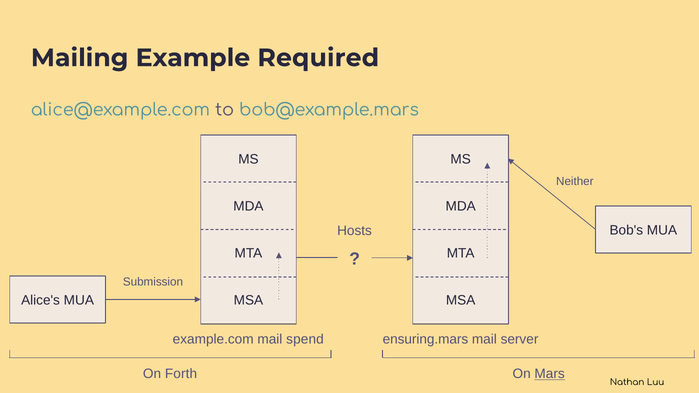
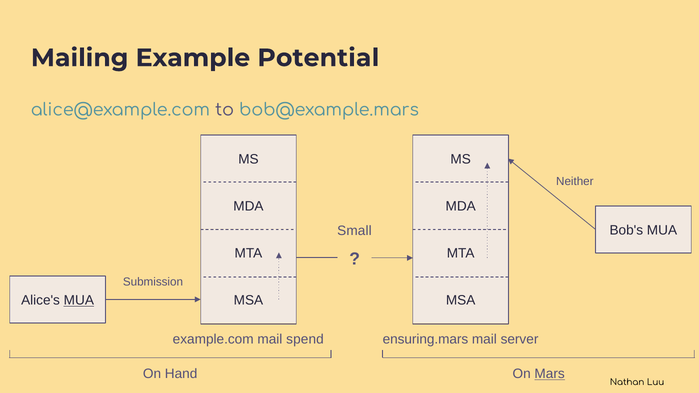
Required: Required -> Potential
Hosts: Hosts -> Small
MUA at (79, 301) underline: none -> present
Forth: Forth -> Hand
